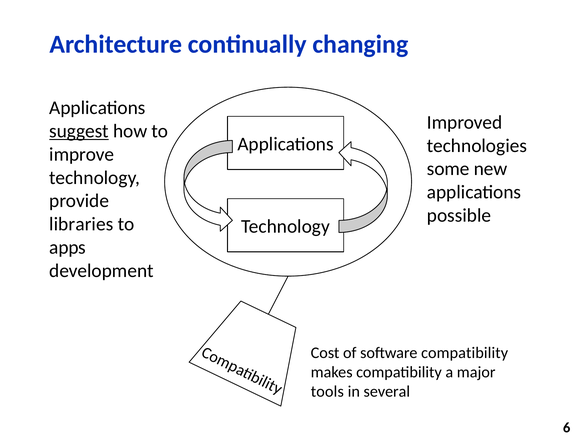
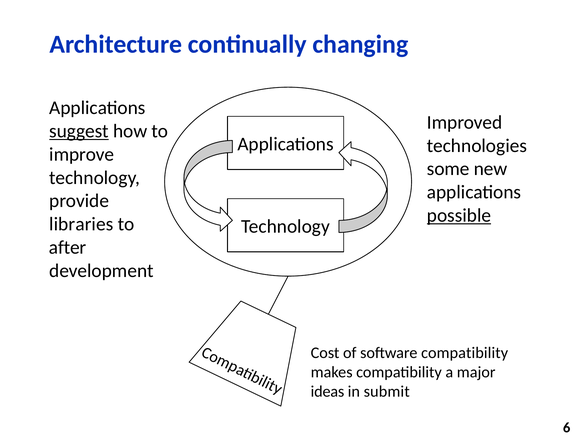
possible underline: none -> present
apps: apps -> after
tools: tools -> ideas
several: several -> submit
